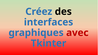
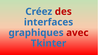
des colour: black -> red
